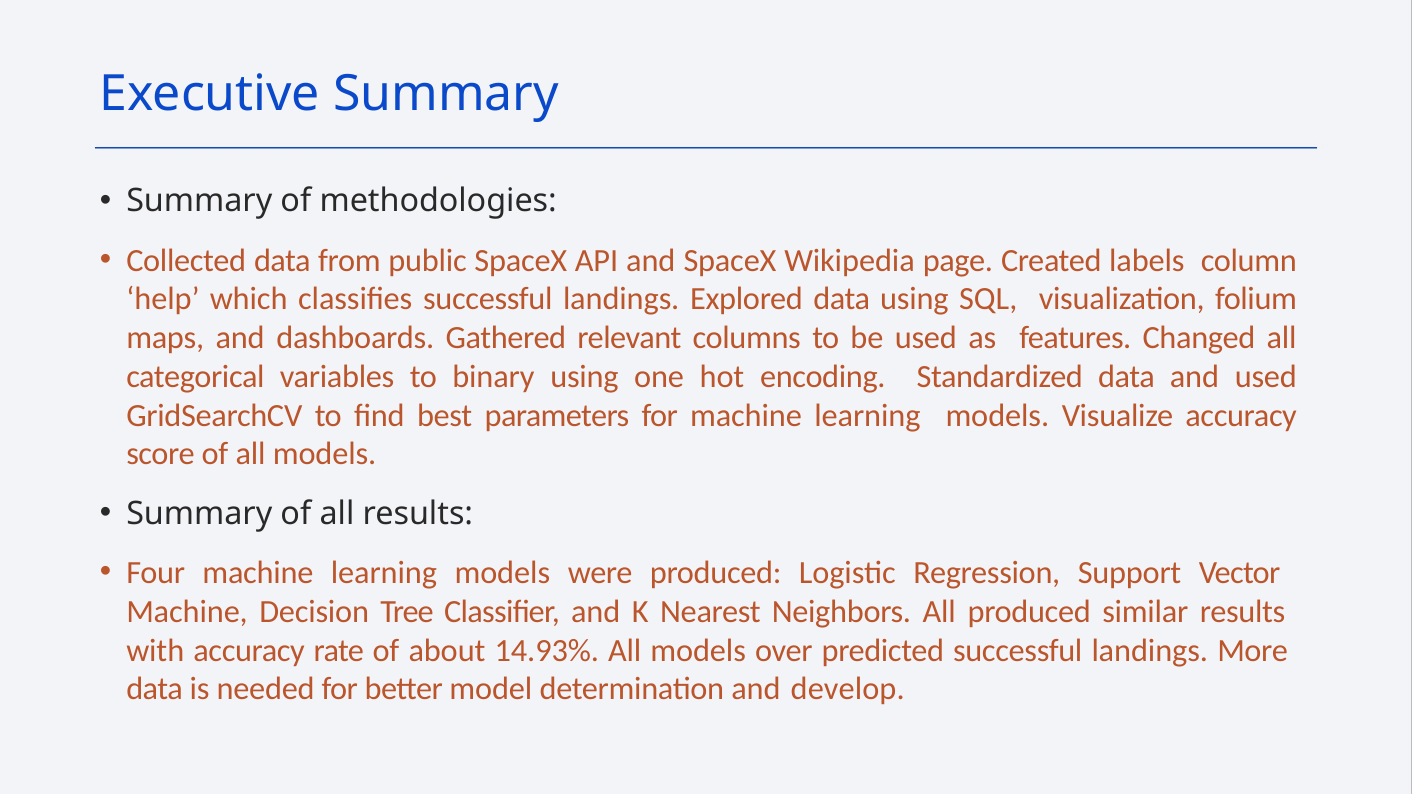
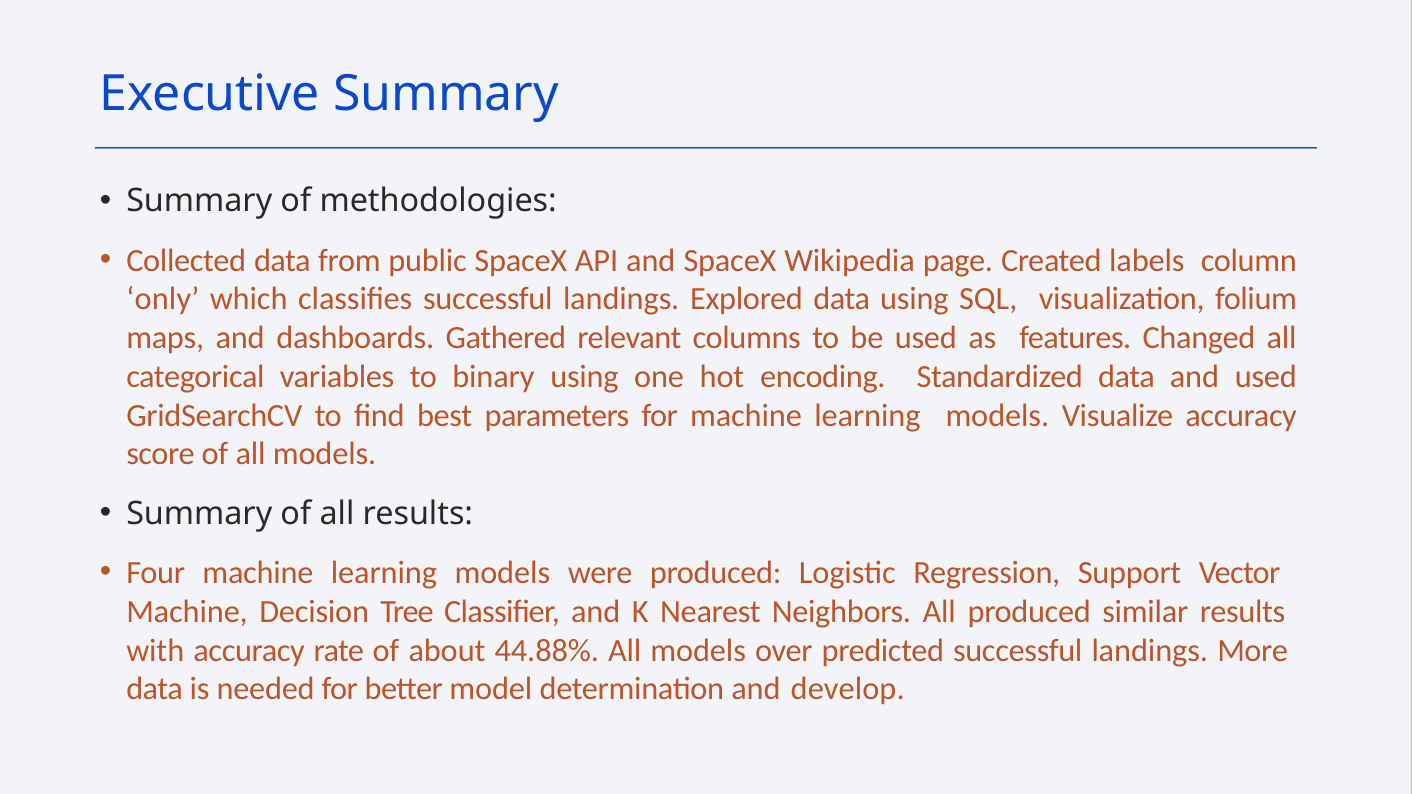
help: help -> only
14.93%: 14.93% -> 44.88%
